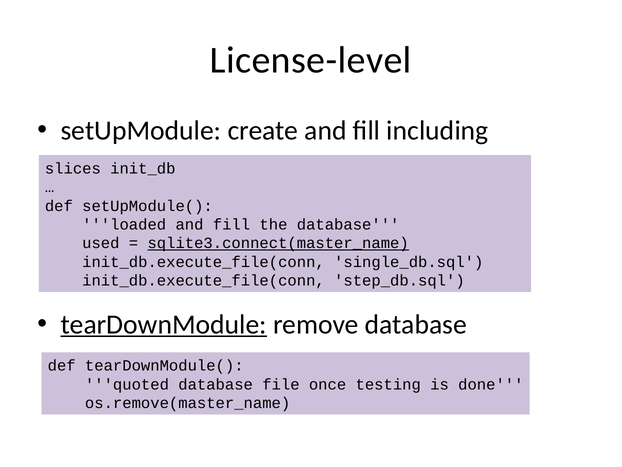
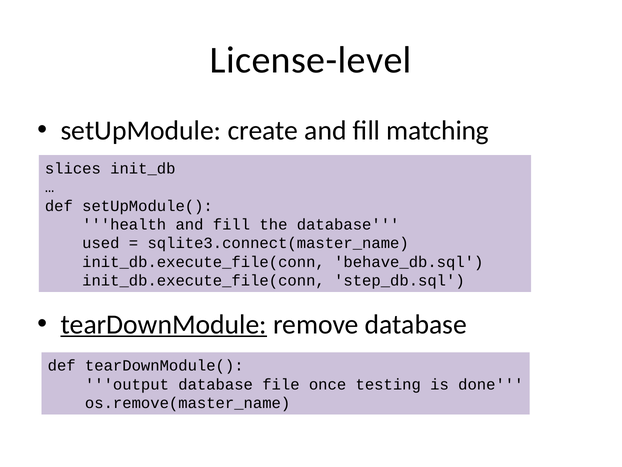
including: including -> matching
loaded: loaded -> health
sqlite3.connect(master_name underline: present -> none
single_db.sql: single_db.sql -> behave_db.sql
quoted: quoted -> output
